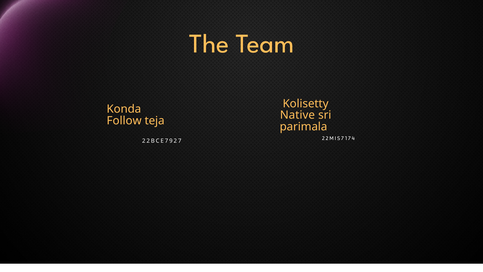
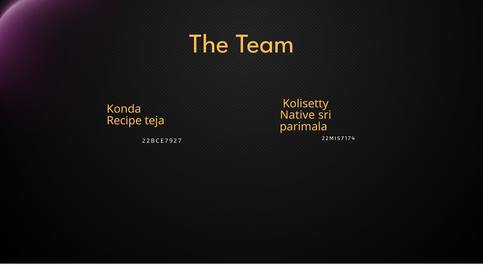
Follow: Follow -> Recipe
